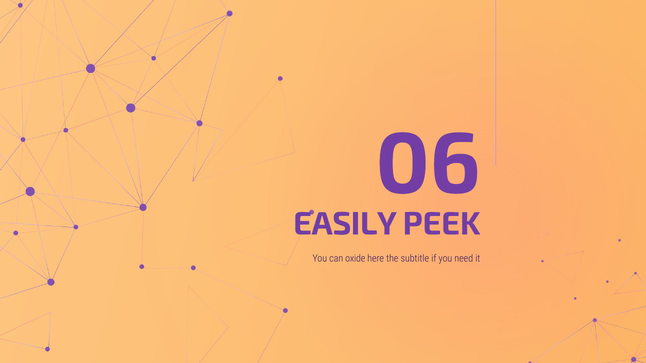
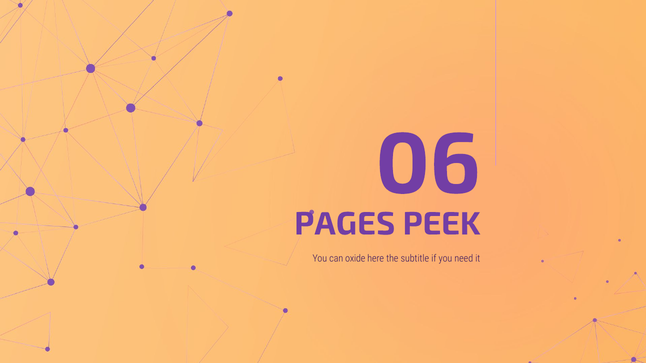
EASILY: EASILY -> PAGES
